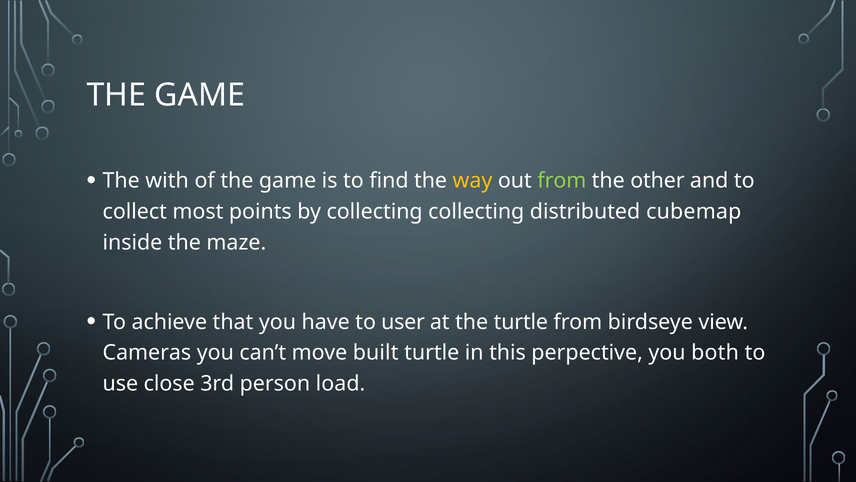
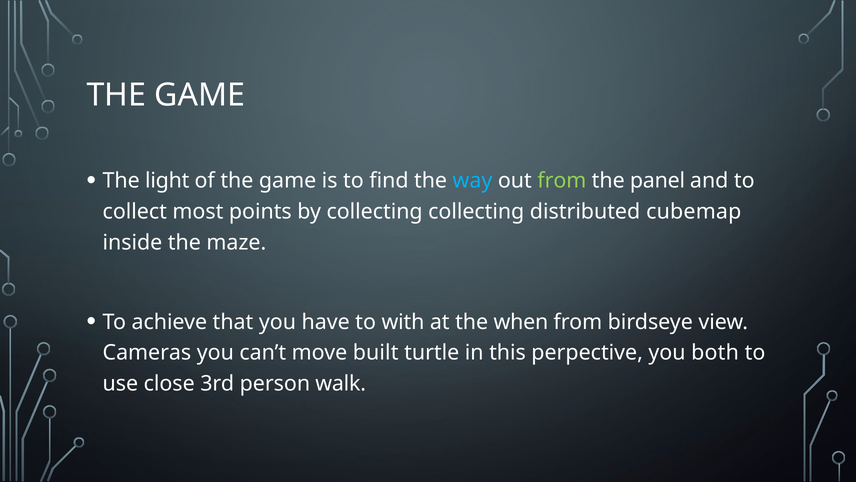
with: with -> light
way colour: yellow -> light blue
other: other -> panel
user: user -> with
the turtle: turtle -> when
load: load -> walk
